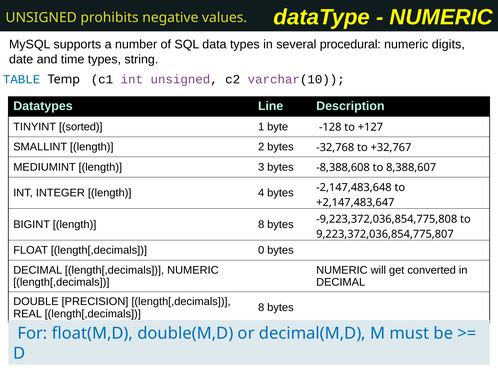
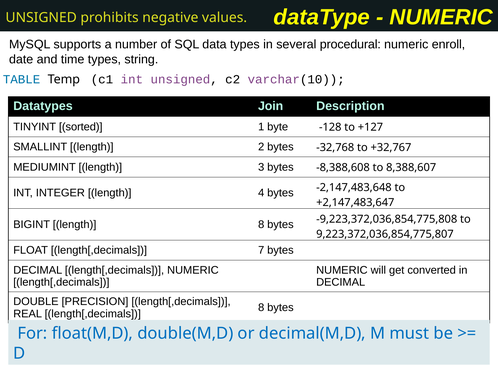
digits: digits -> enroll
Line: Line -> Join
0: 0 -> 7
